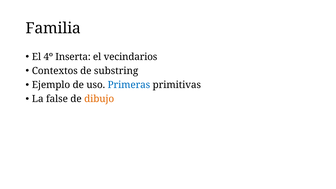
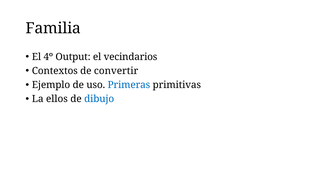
Inserta: Inserta -> Output
substring: substring -> convertir
false: false -> ellos
dibujo colour: orange -> blue
